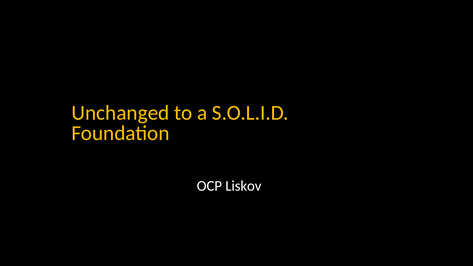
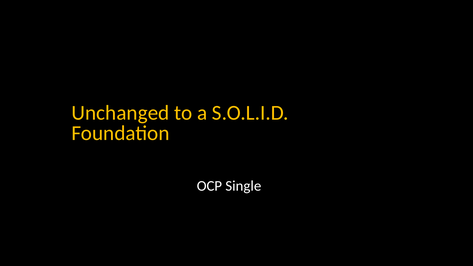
Liskov: Liskov -> Single
